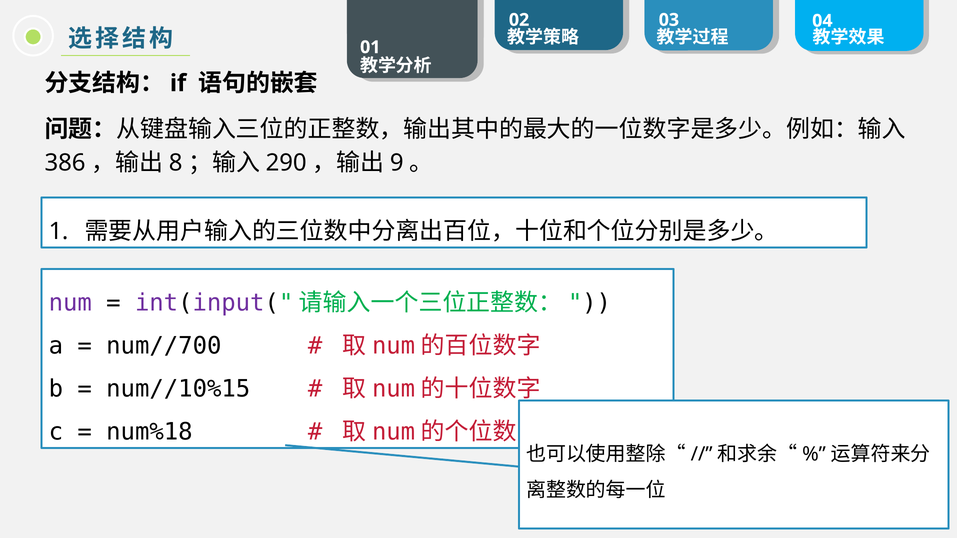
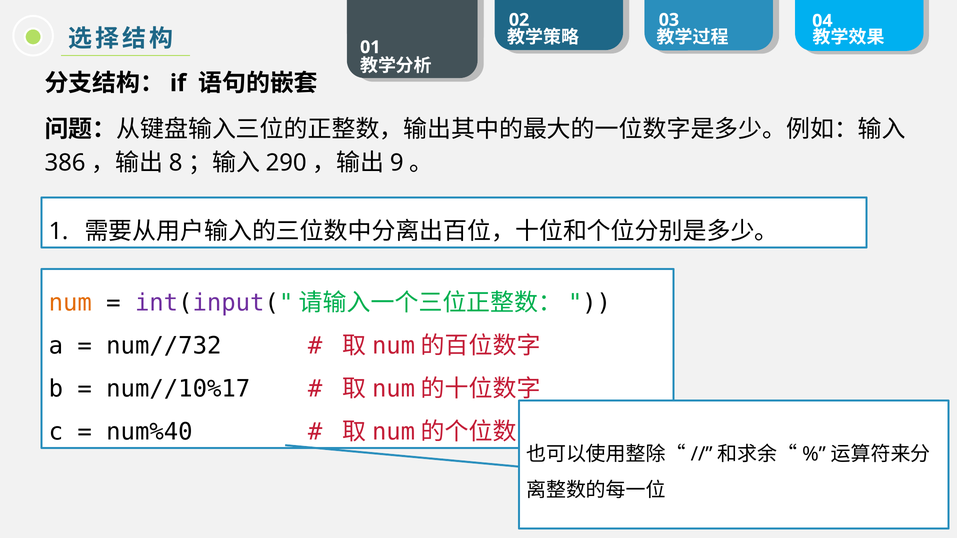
num colour: purple -> orange
num//700: num//700 -> num//732
num//10%15: num//10%15 -> num//10%17
num%18: num%18 -> num%40
